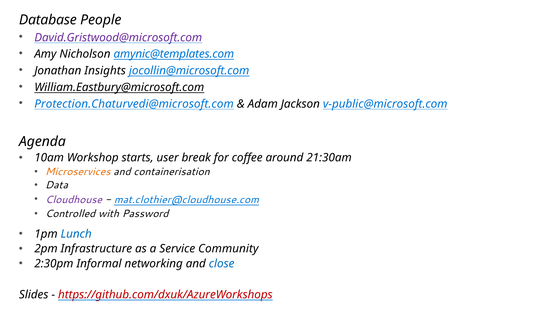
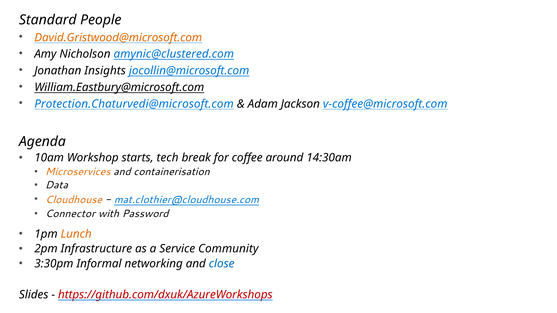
Database: Database -> Standard
David.Gristwood@microsoft.com colour: purple -> orange
amynic@templates.com: amynic@templates.com -> amynic@clustered.com
v-public@microsoft.com: v-public@microsoft.com -> v-coffee@microsoft.com
user: user -> tech
21:30am: 21:30am -> 14:30am
Cloudhouse colour: purple -> orange
Controlled: Controlled -> Connector
Lunch colour: blue -> orange
2:30pm: 2:30pm -> 3:30pm
